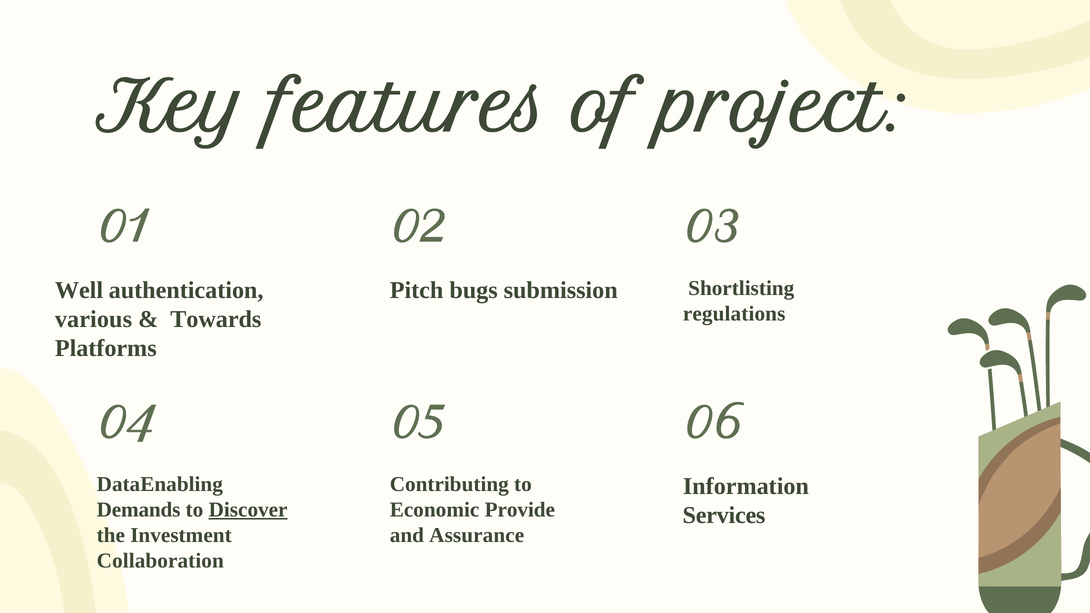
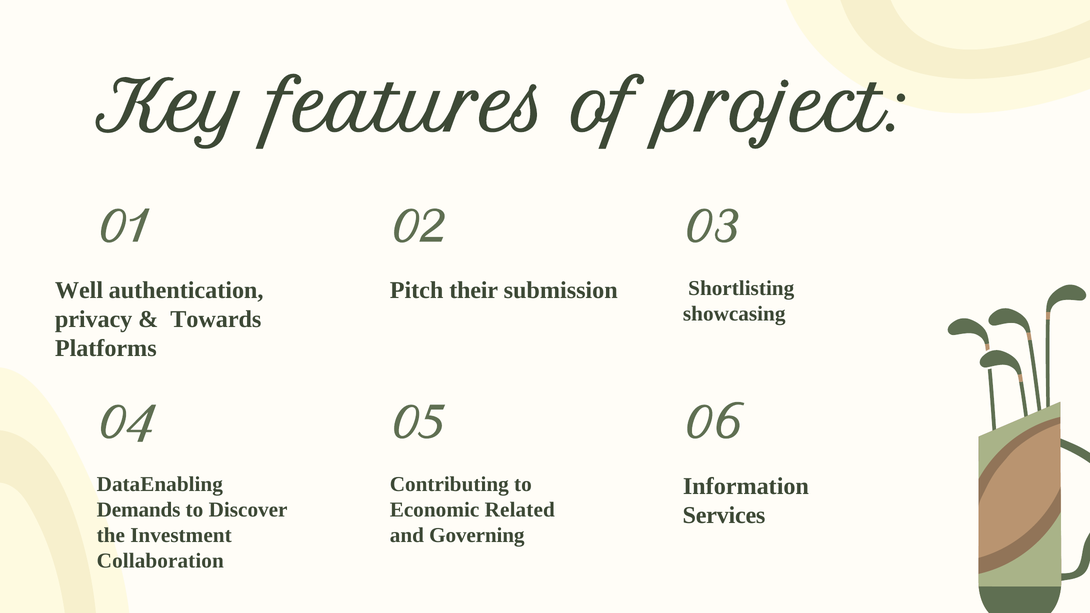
bugs: bugs -> their
regulations: regulations -> showcasing
various: various -> privacy
Discover underline: present -> none
Provide: Provide -> Related
Assurance: Assurance -> Governing
